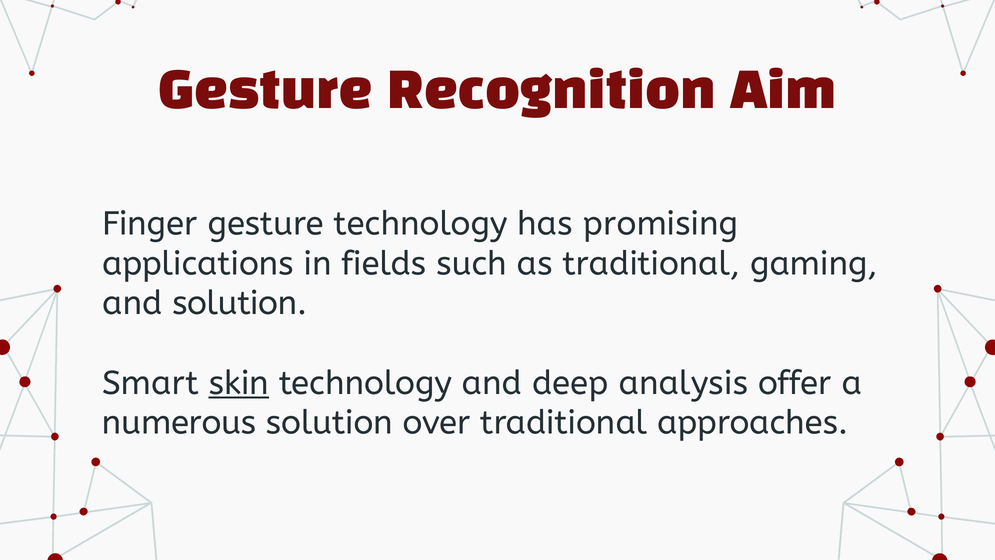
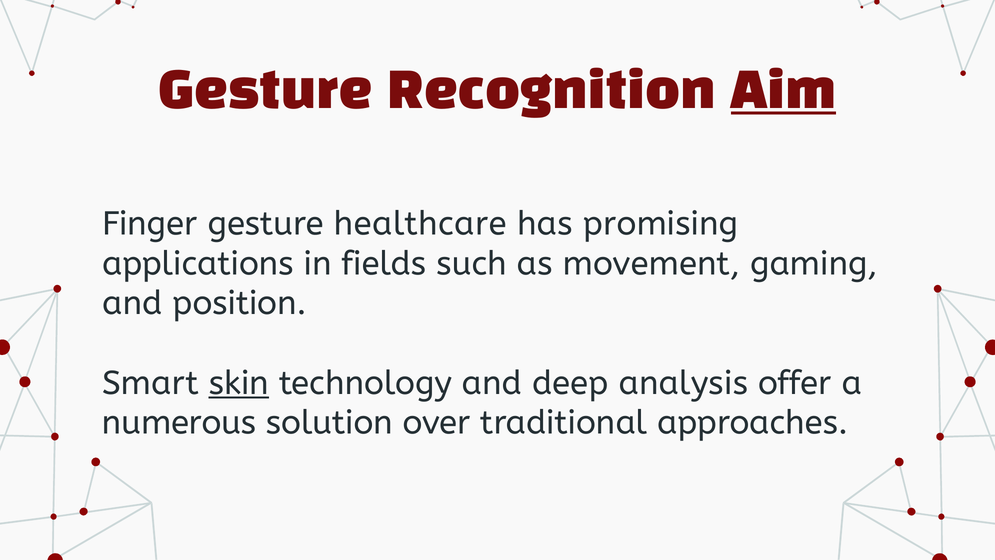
Aim underline: none -> present
gesture technology: technology -> healthcare
as traditional: traditional -> movement
and solution: solution -> position
